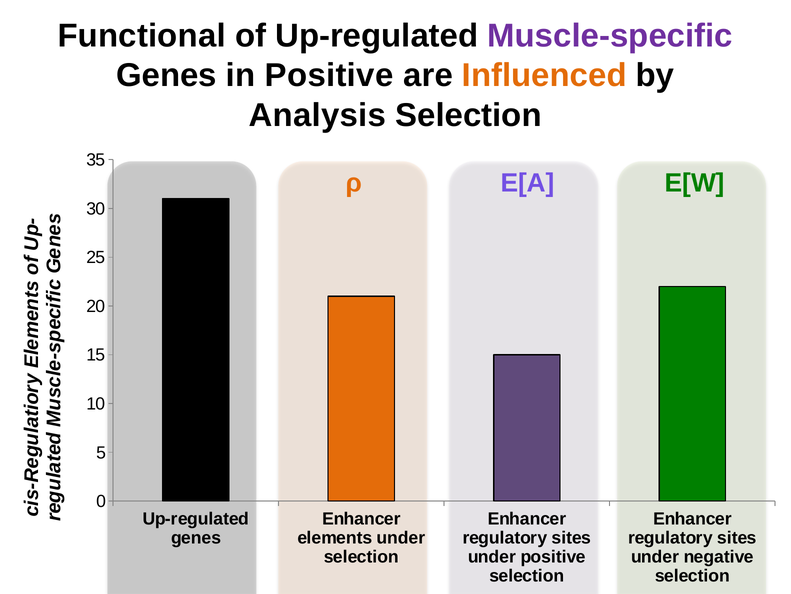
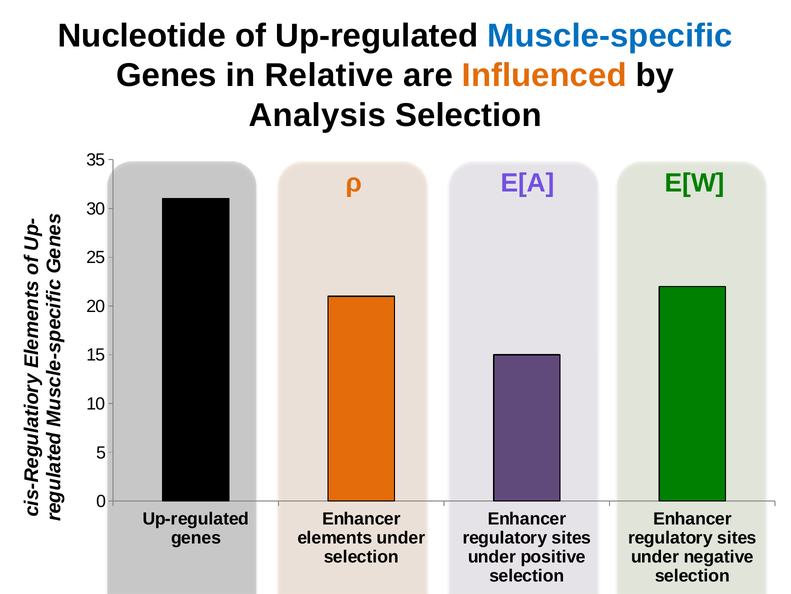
Functional: Functional -> Nucleotide
Muscle-specific colour: purple -> blue
in Positive: Positive -> Relative
